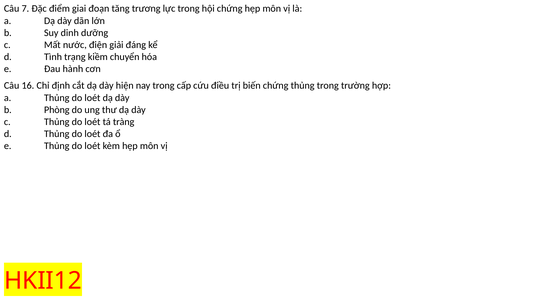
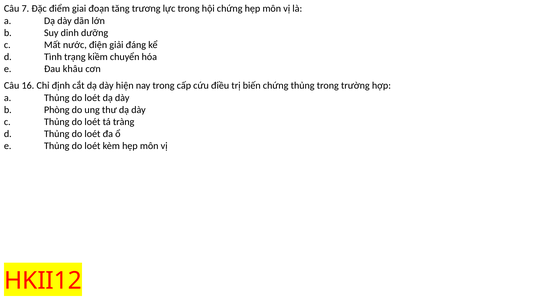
hành: hành -> khâu
